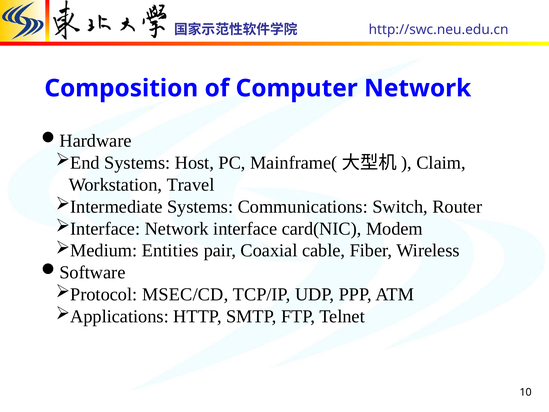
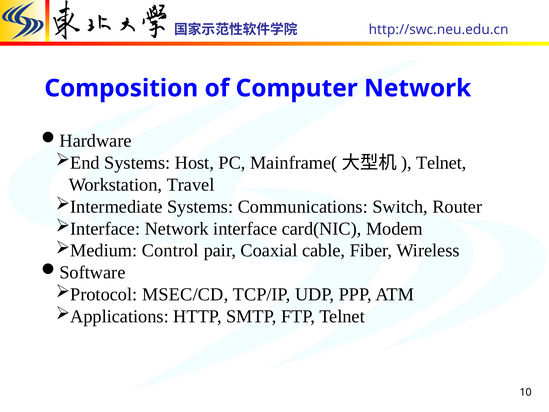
Claim at (441, 163): Claim -> Telnet
Entities: Entities -> Control
